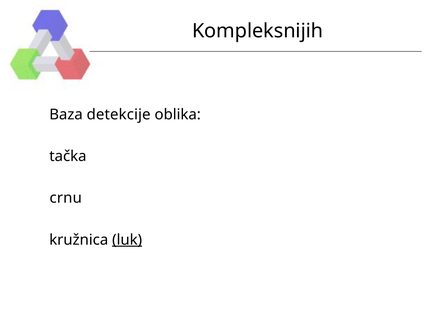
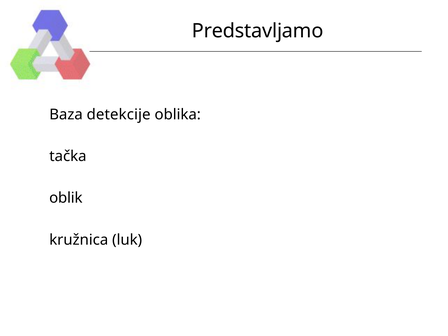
Kompleksnijih: Kompleksnijih -> Predstavljamo
crnu: crnu -> oblik
luk underline: present -> none
